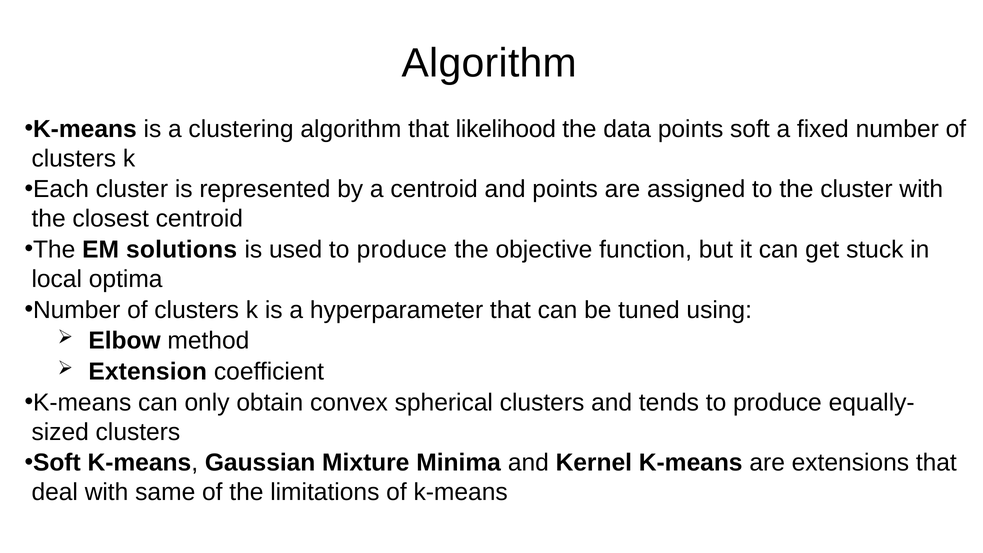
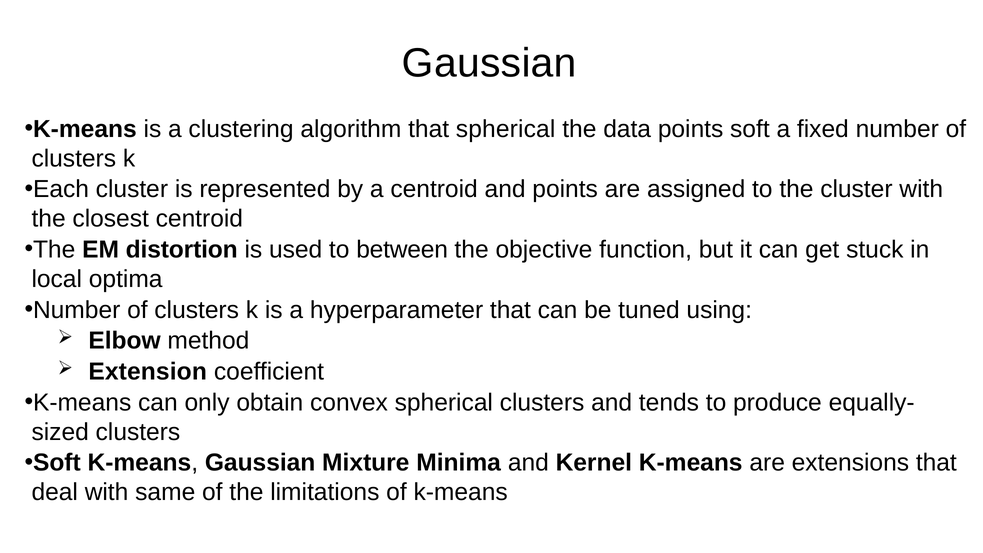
Algorithm at (489, 63): Algorithm -> Gaussian
that likelihood: likelihood -> spherical
solutions: solutions -> distortion
used to produce: produce -> between
